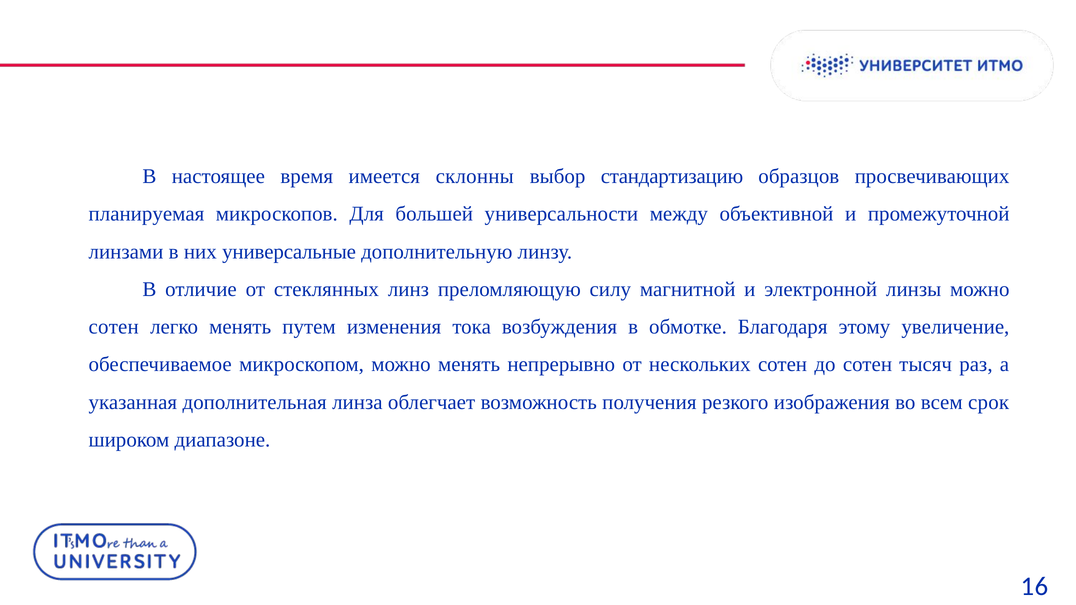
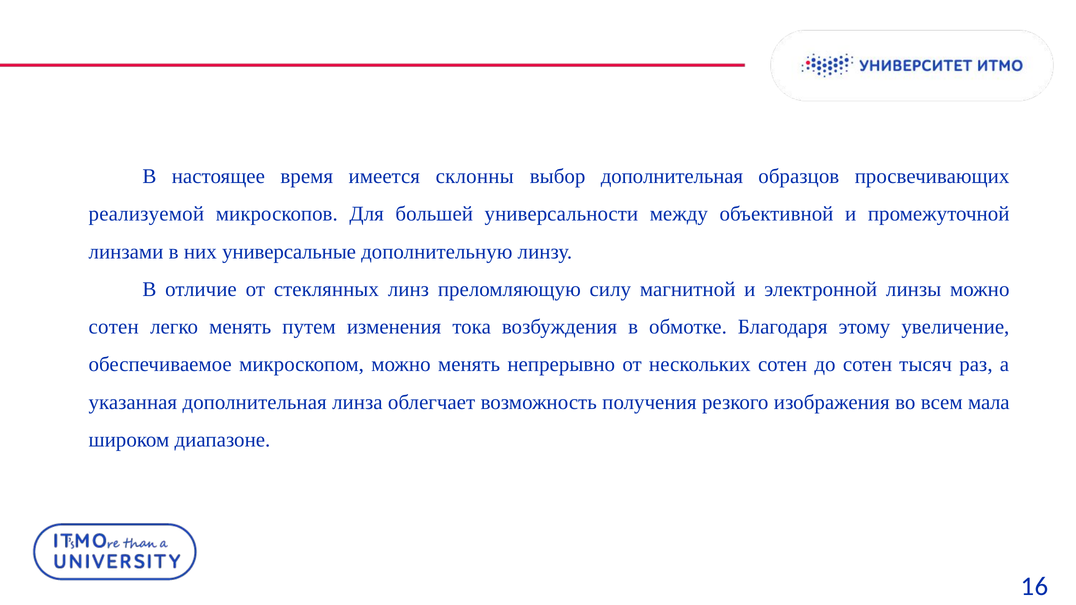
выбор стандартизацию: стандартизацию -> дополнительная
планируемая: планируемая -> реализуемой
срок: срок -> мала
